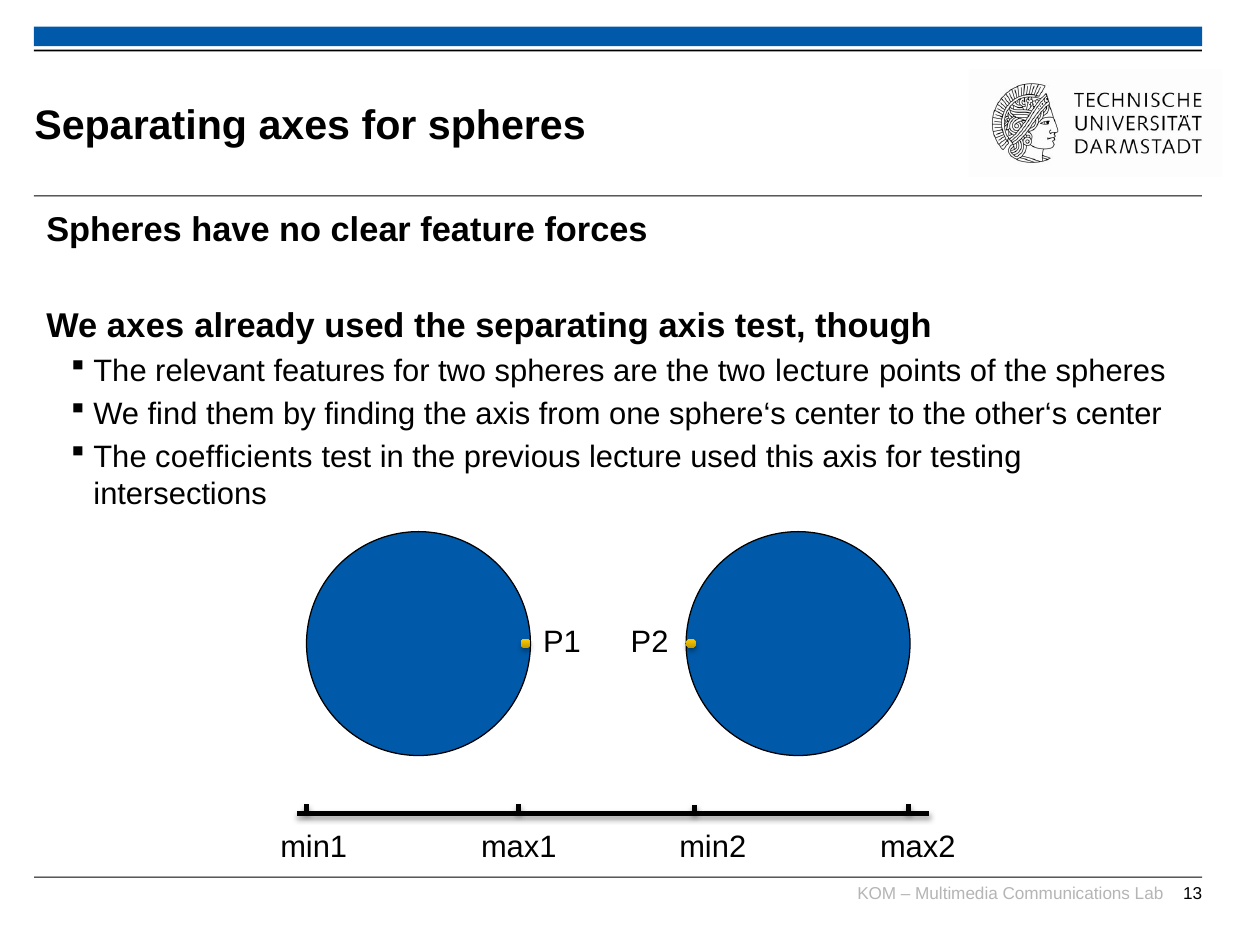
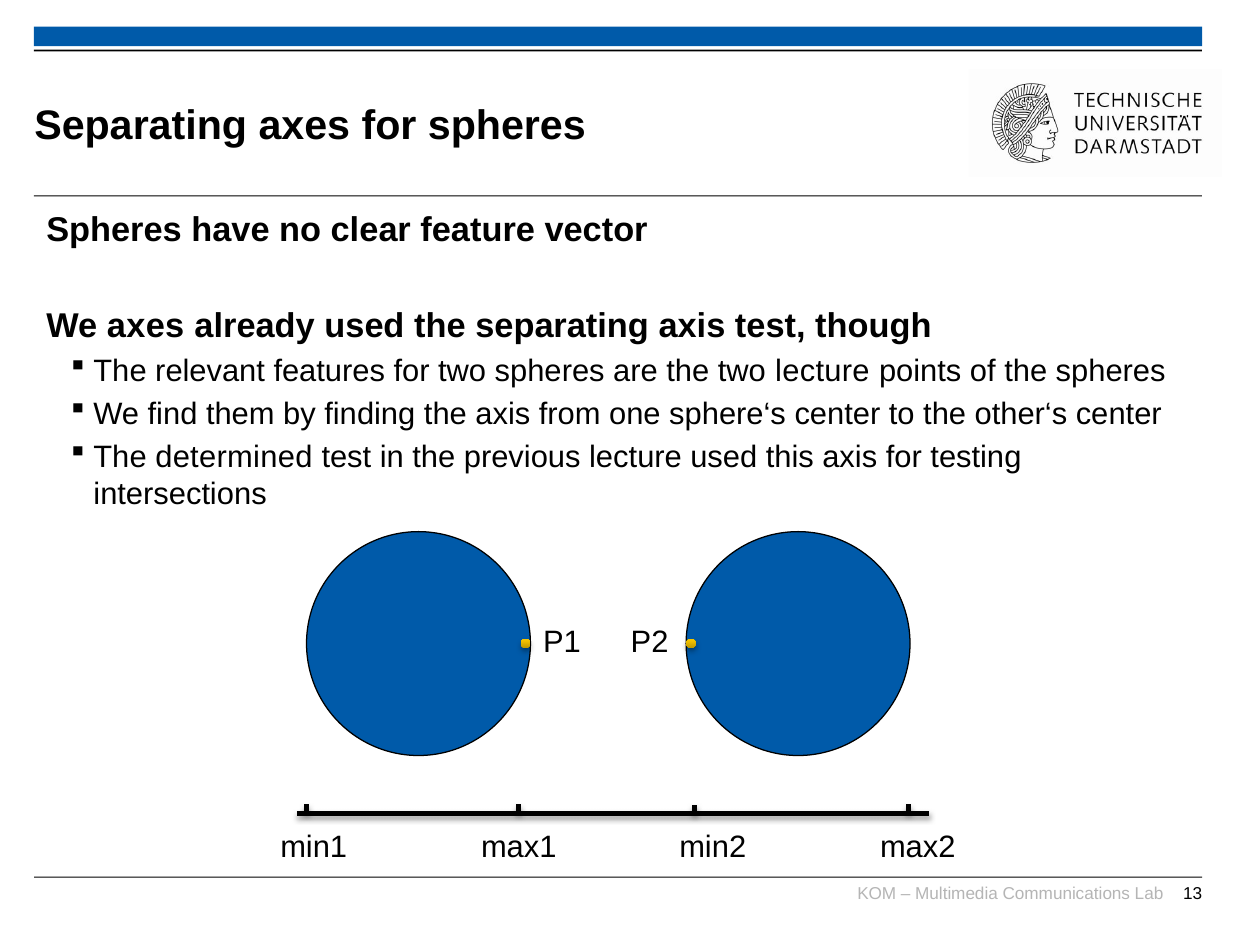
forces: forces -> vector
coefficients: coefficients -> determined
